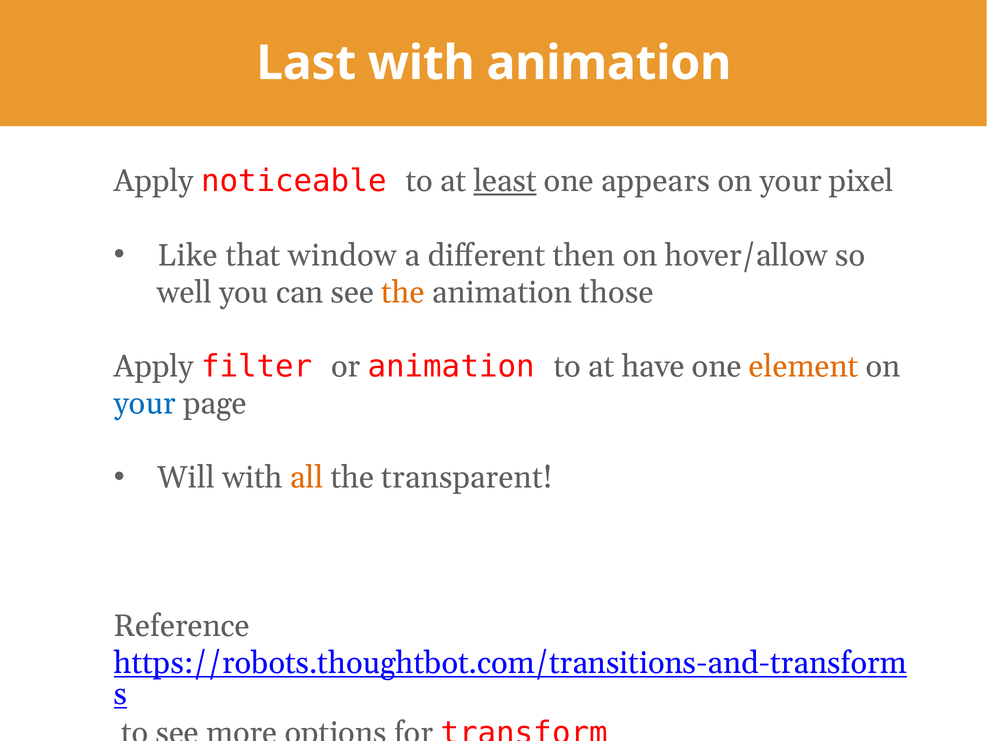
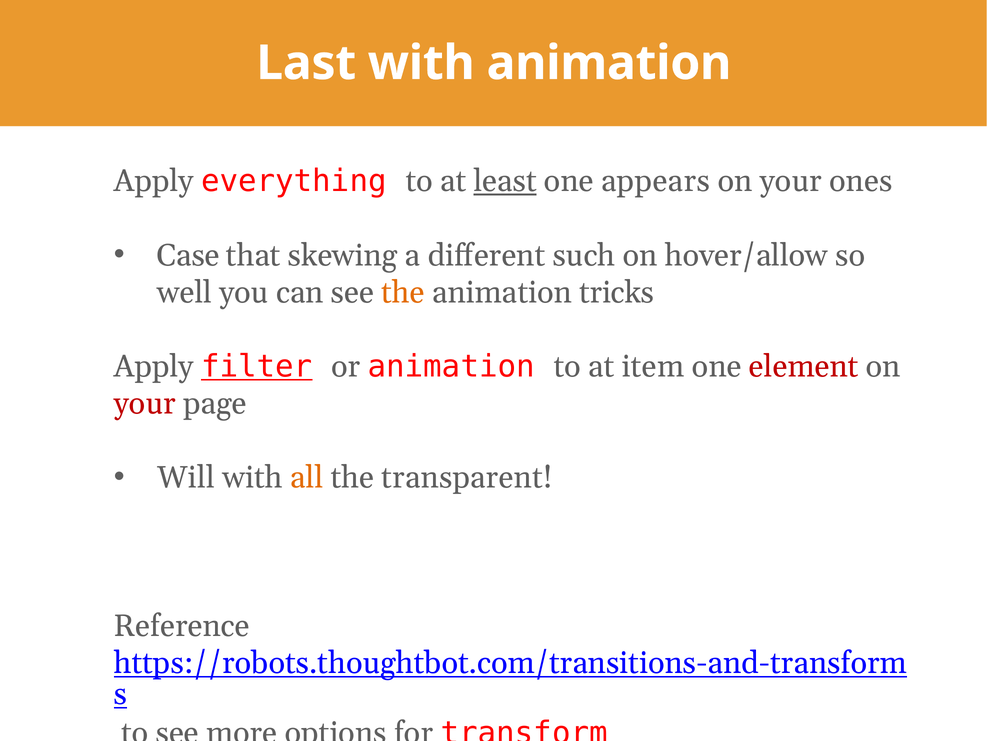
noticeable: noticeable -> everything
pixel: pixel -> ones
Like: Like -> Case
window: window -> skewing
then: then -> such
those: those -> tricks
filter underline: none -> present
have: have -> item
element colour: orange -> red
your at (145, 403) colour: blue -> red
